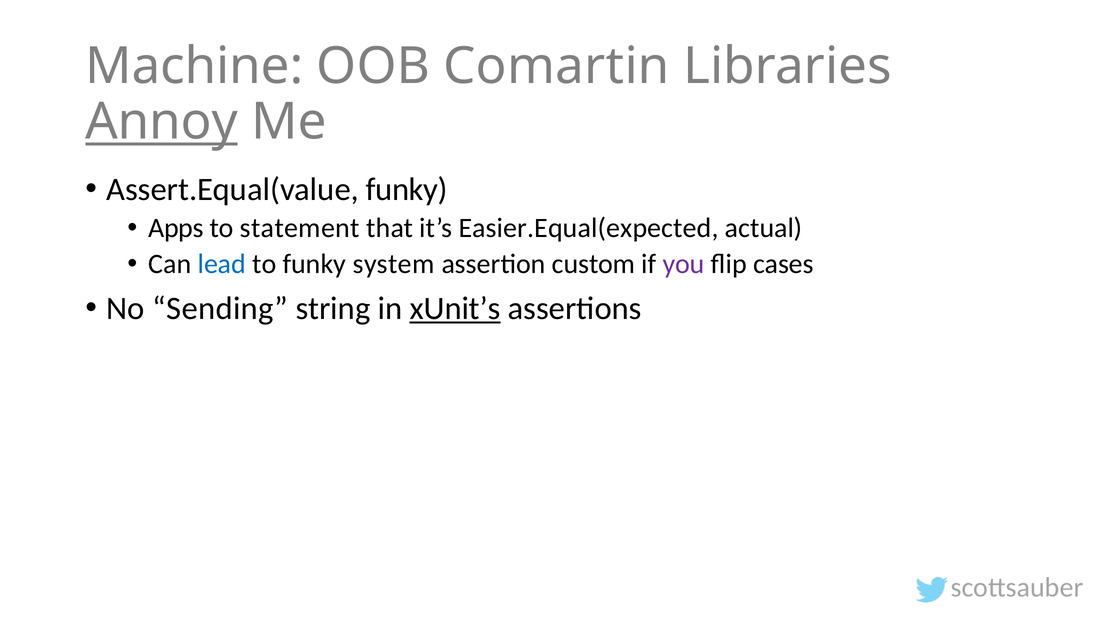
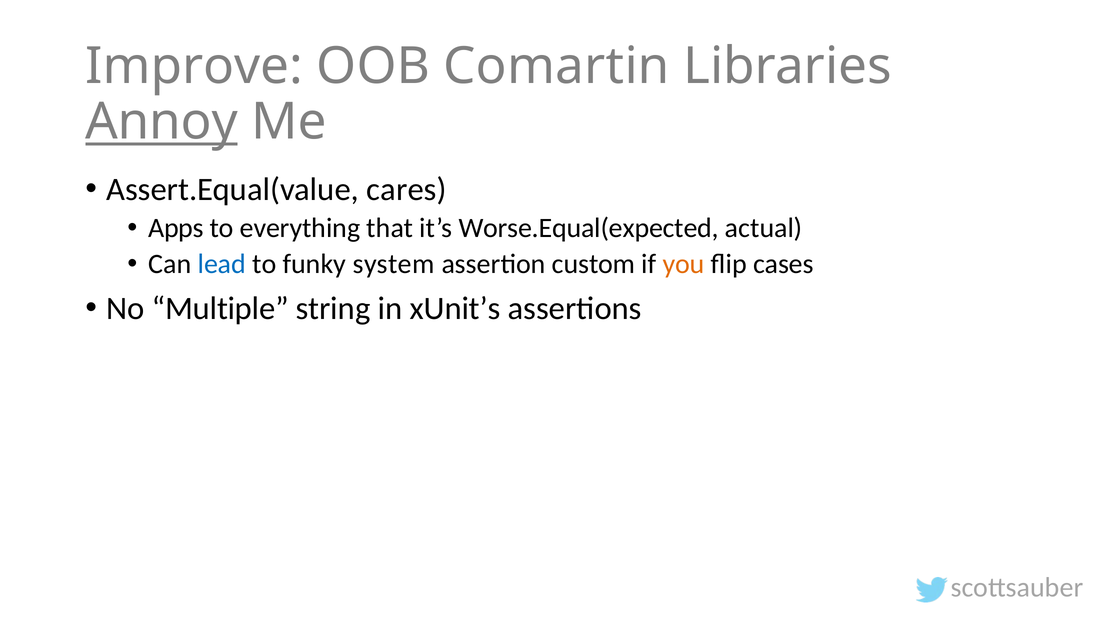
Machine: Machine -> Improve
Assert.Equal(value funky: funky -> cares
statement: statement -> everything
Easier.Equal(expected: Easier.Equal(expected -> Worse.Equal(expected
you colour: purple -> orange
Sending: Sending -> Multiple
xUnit’s underline: present -> none
